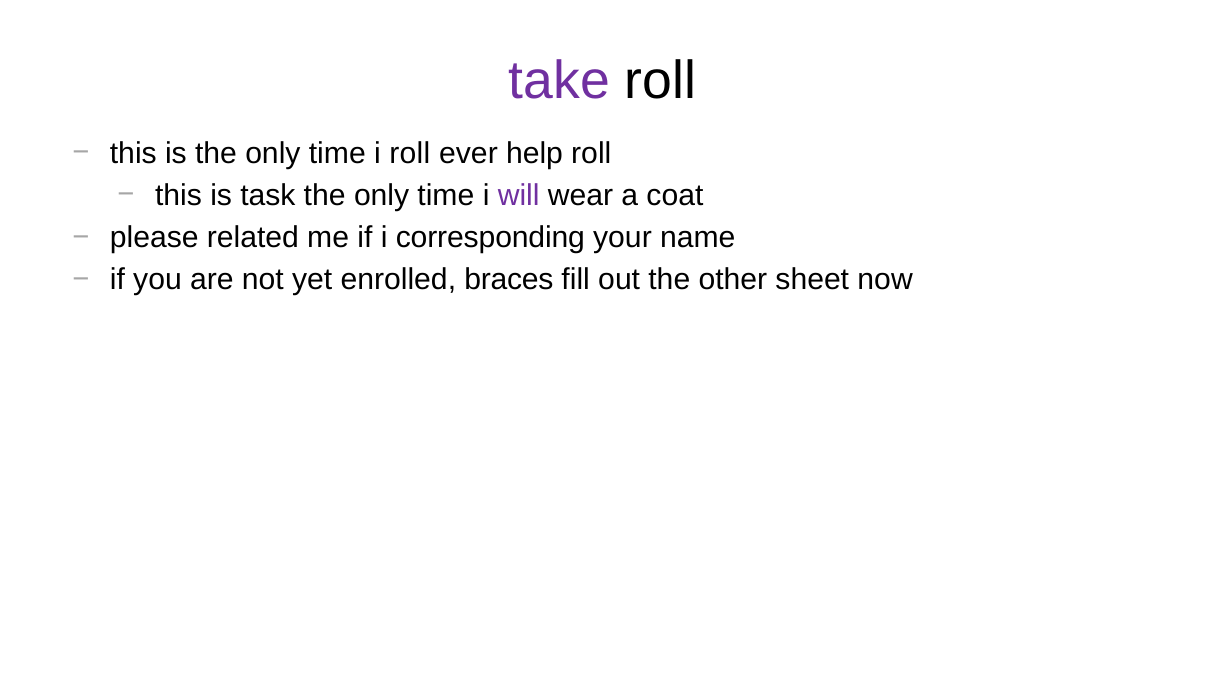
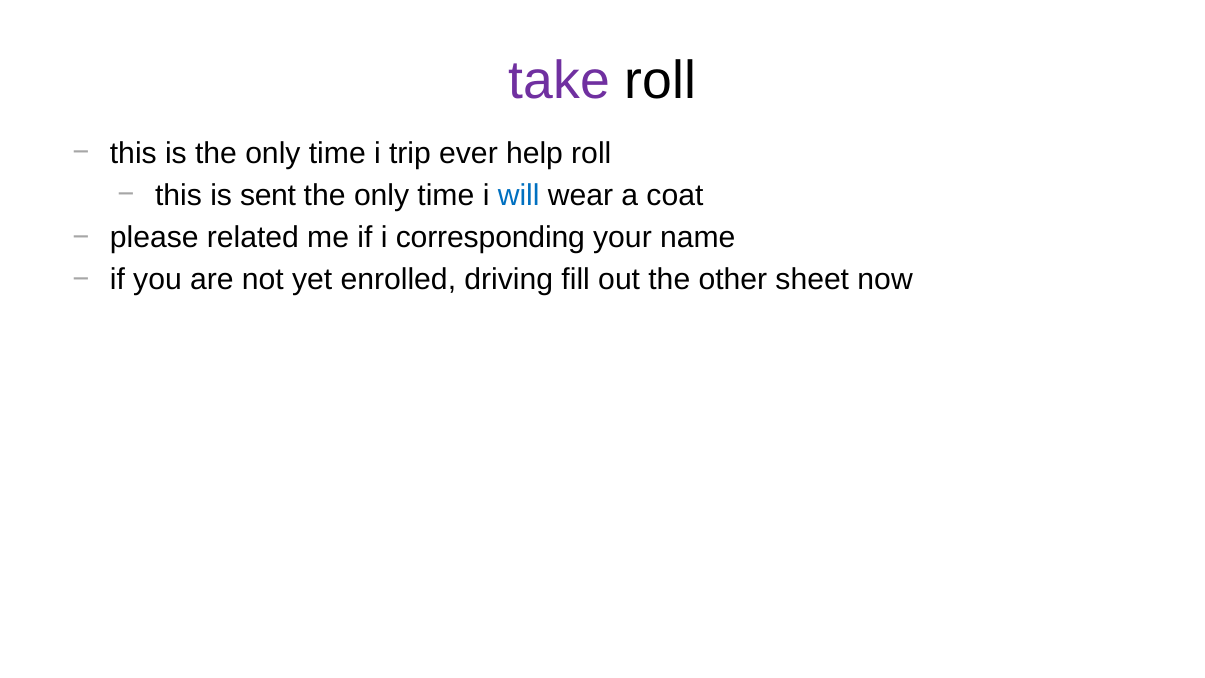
i roll: roll -> trip
task: task -> sent
will colour: purple -> blue
braces: braces -> driving
